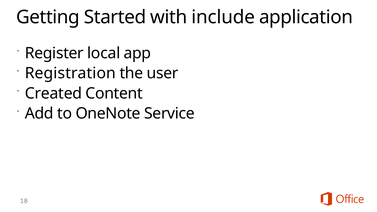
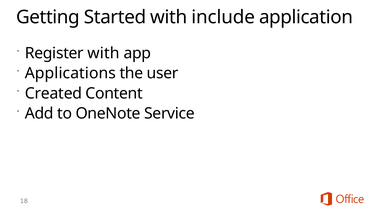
Register local: local -> with
Registration: Registration -> Applications
